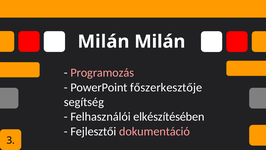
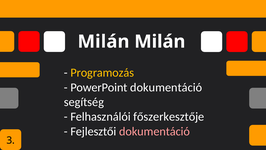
Programozás colour: pink -> yellow
PowerPoint főszerkesztője: főszerkesztője -> dokumentáció
elkészítésében: elkészítésében -> főszerkesztője
